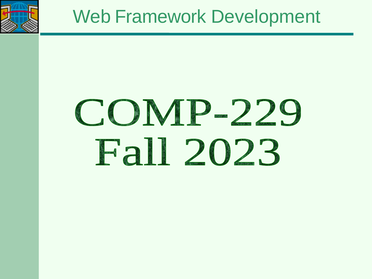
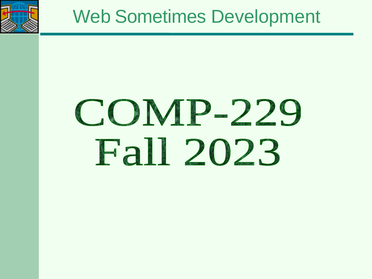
Framework: Framework -> Sometimes
